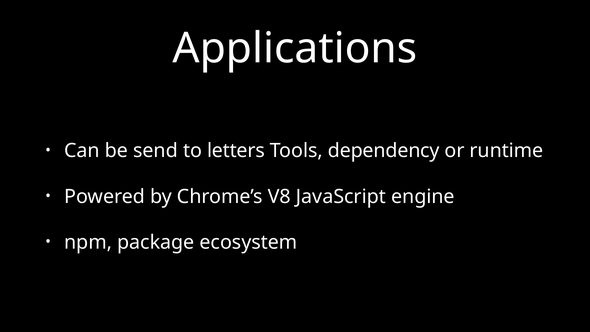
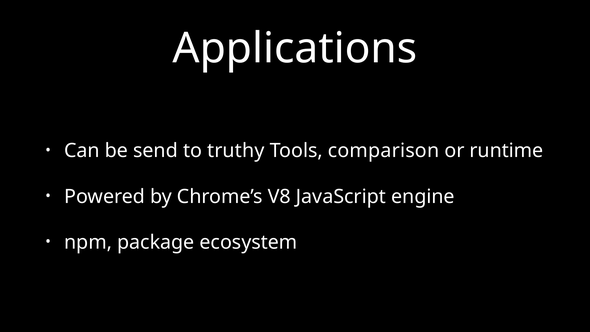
letters: letters -> truthy
dependency: dependency -> comparison
